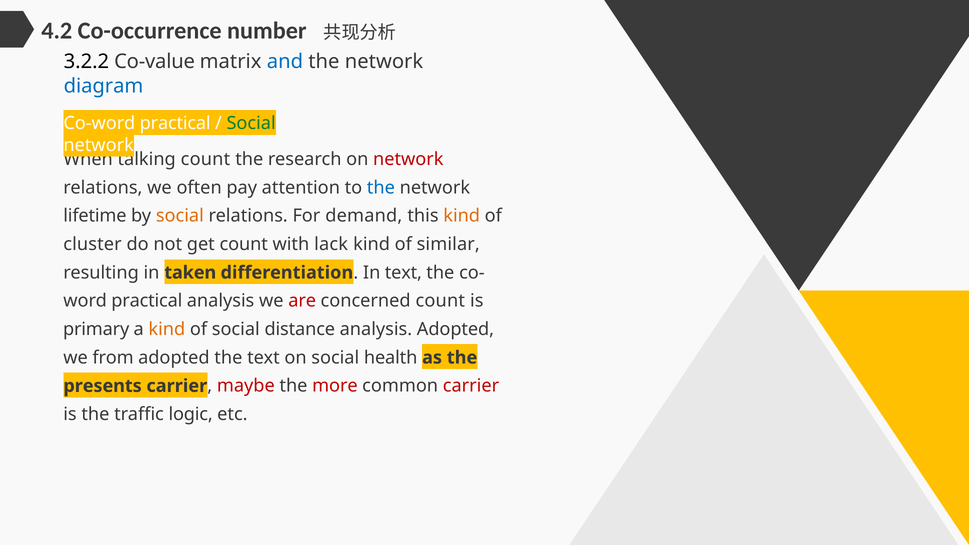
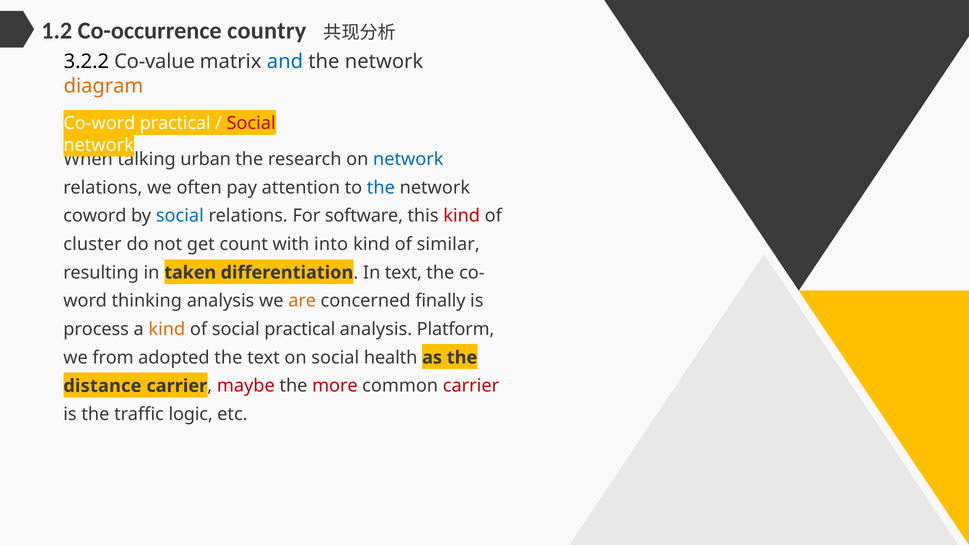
4.2: 4.2 -> 1.2
number: number -> country
diagram colour: blue -> orange
Social at (251, 123) colour: green -> red
talking count: count -> urban
network at (408, 159) colour: red -> blue
lifetime: lifetime -> coword
social at (180, 216) colour: orange -> blue
demand: demand -> software
kind at (462, 216) colour: orange -> red
lack: lack -> into
practical at (147, 301): practical -> thinking
are colour: red -> orange
concerned count: count -> finally
primary: primary -> process
social distance: distance -> practical
analysis Adopted: Adopted -> Platform
presents: presents -> distance
